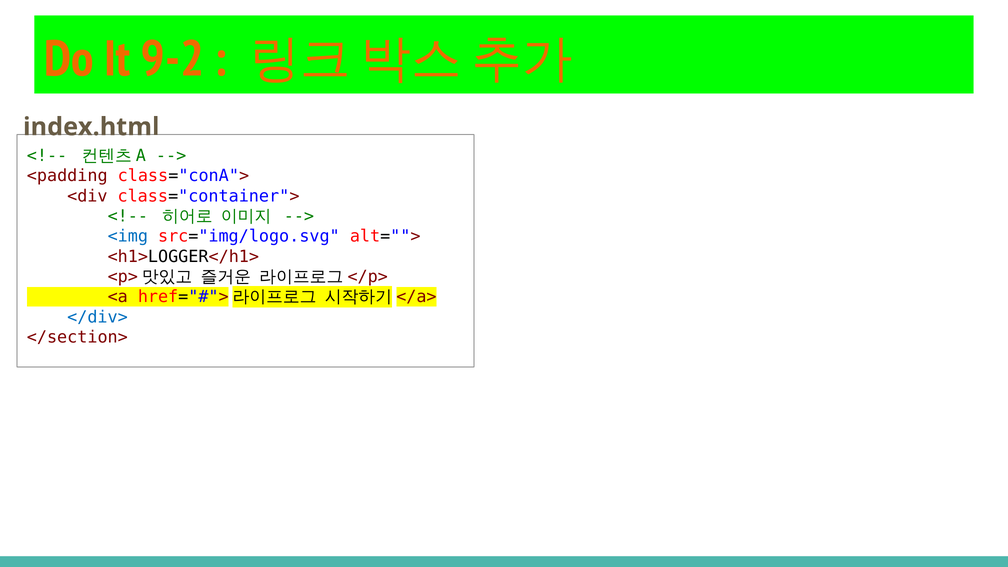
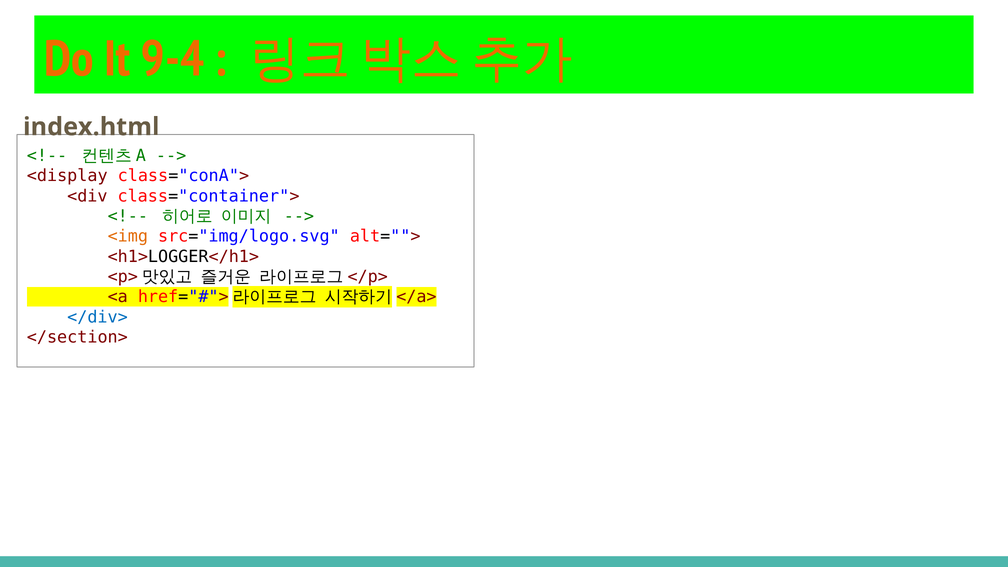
9-2: 9-2 -> 9-4
<padding: <padding -> <display
<img colour: blue -> orange
